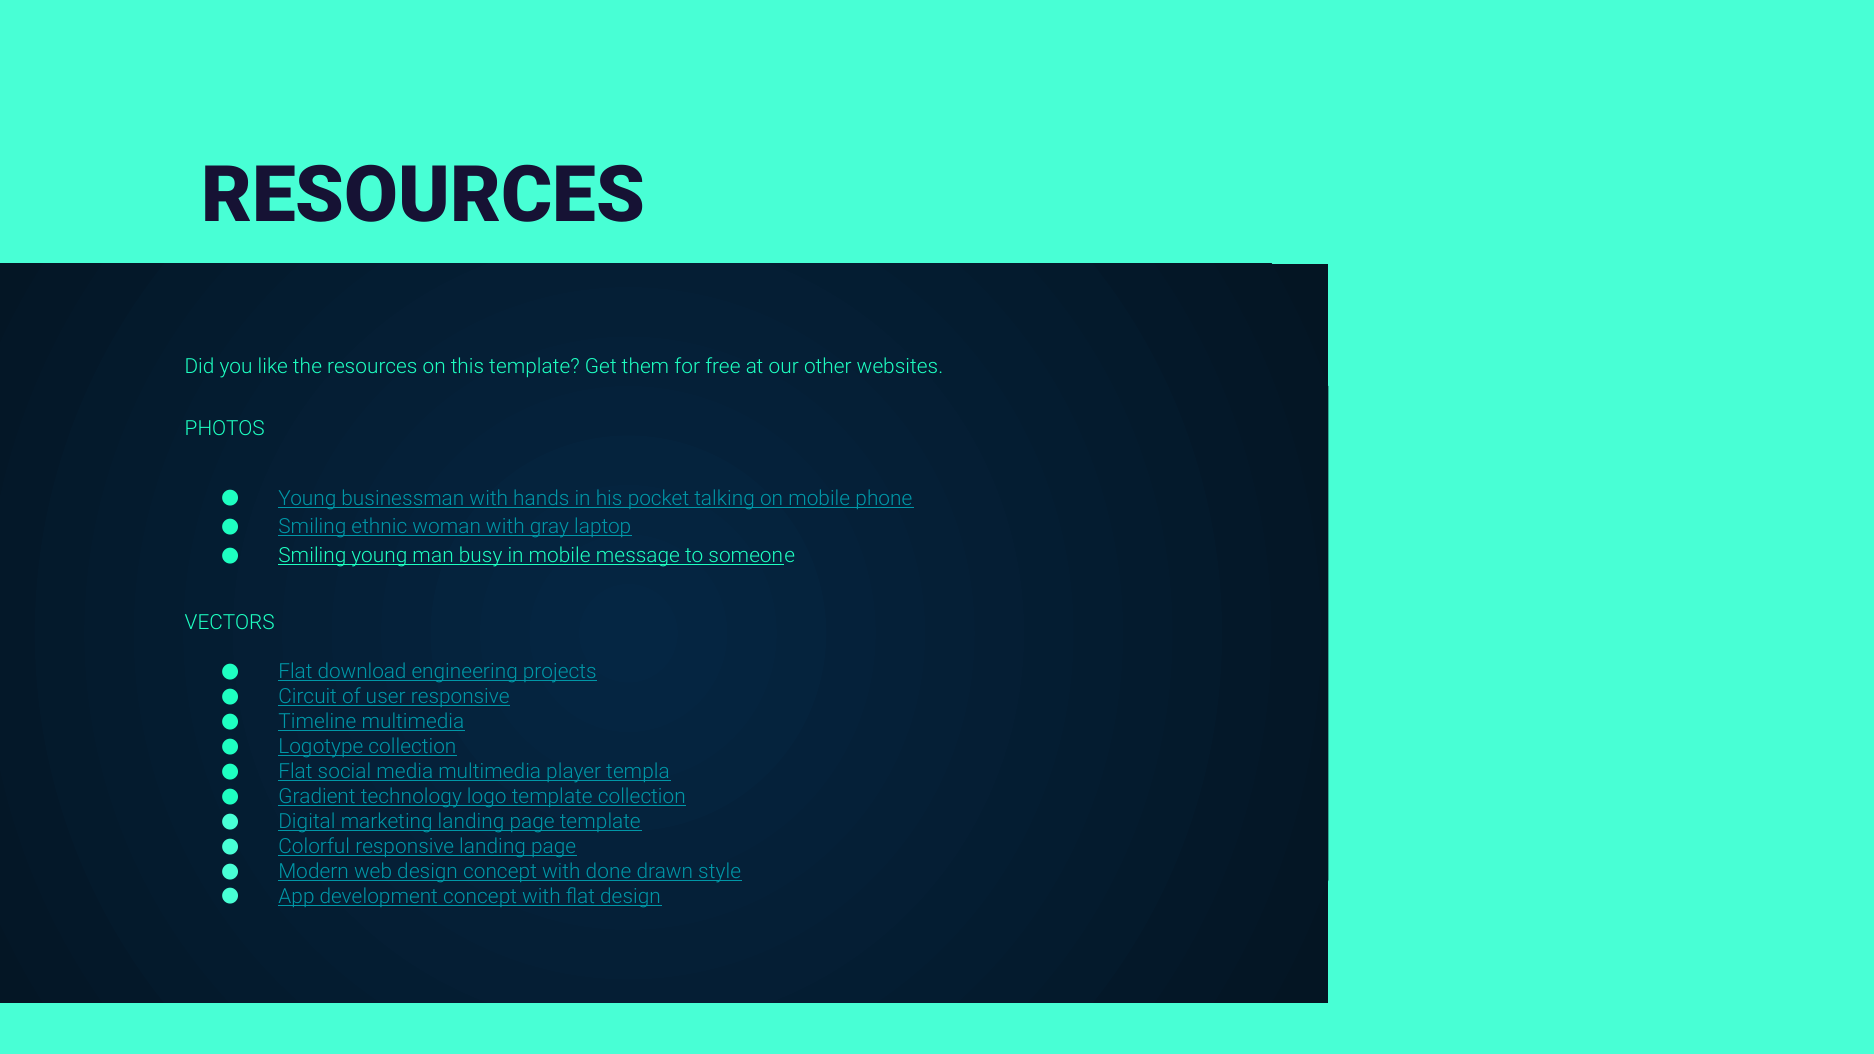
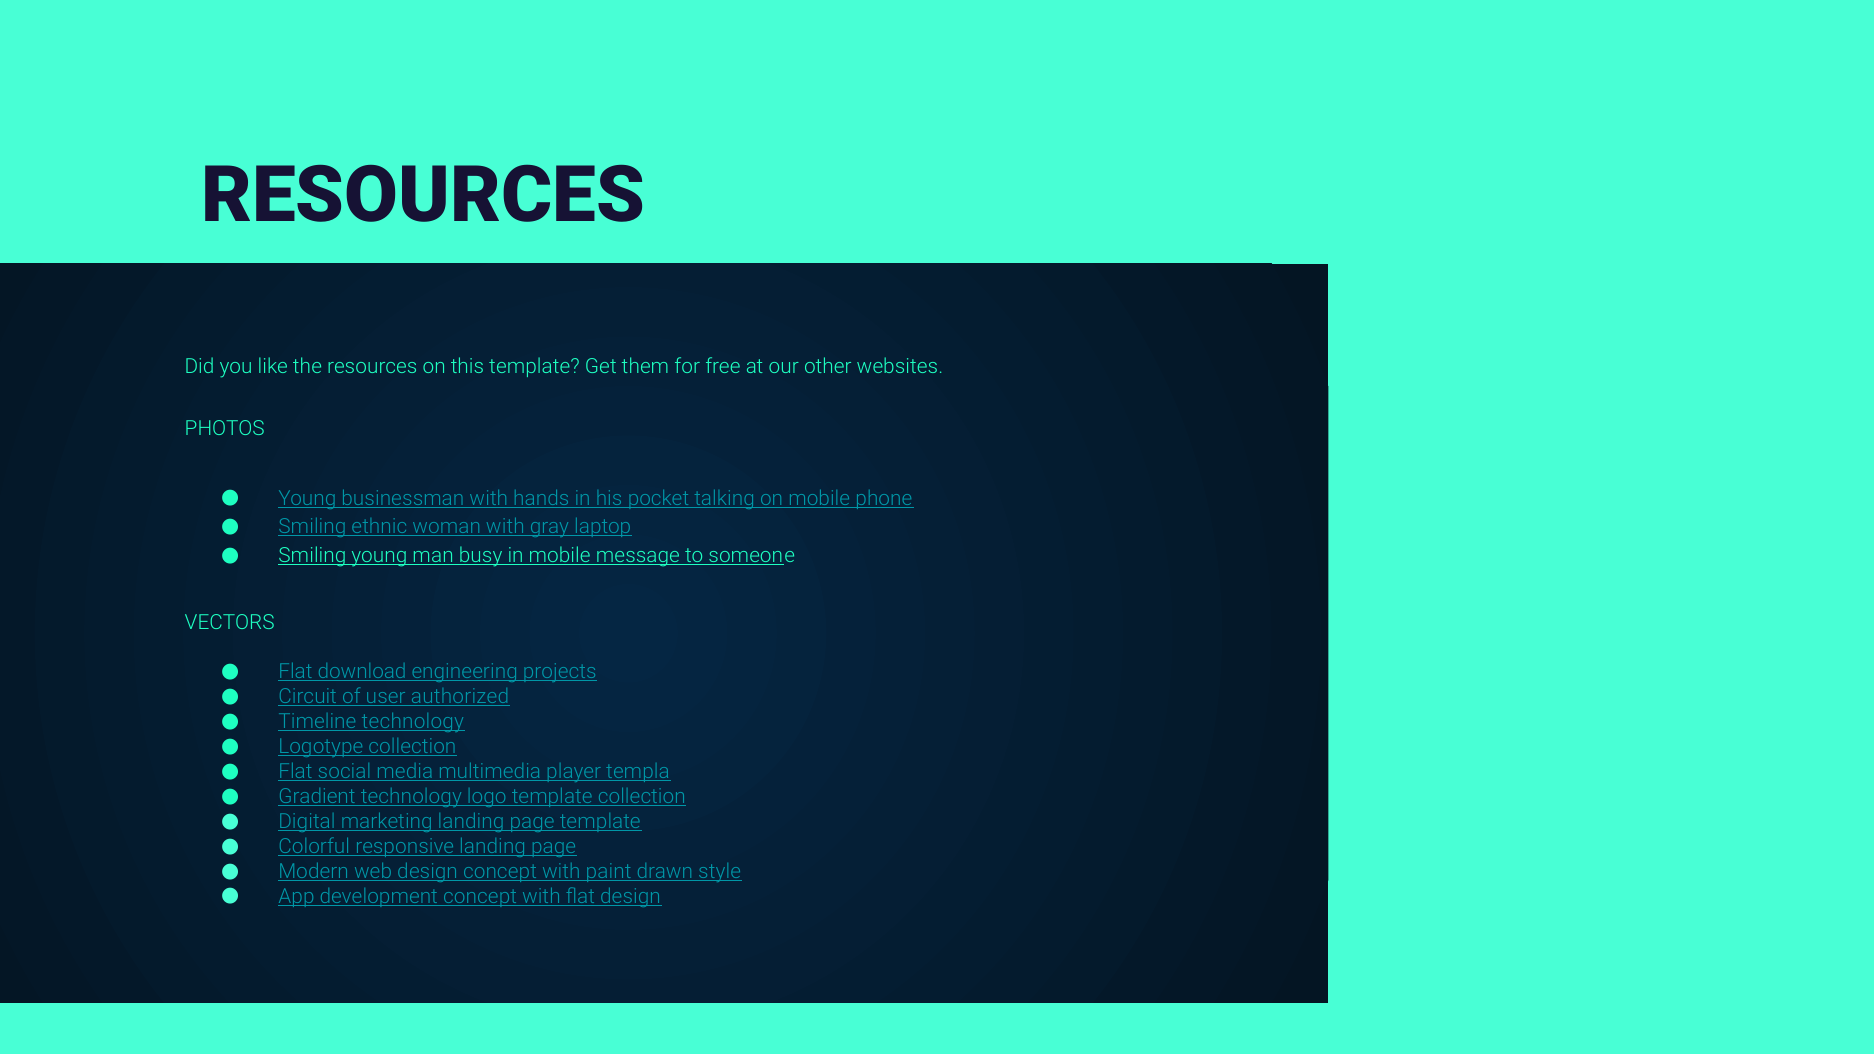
user responsive: responsive -> authorized
Timeline multimedia: multimedia -> technology
done: done -> paint
